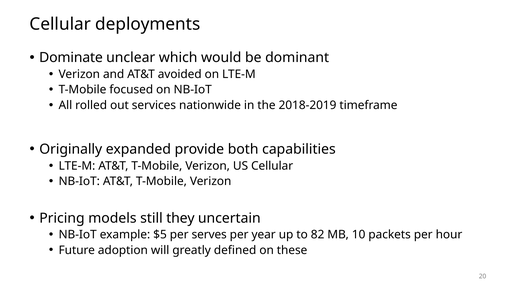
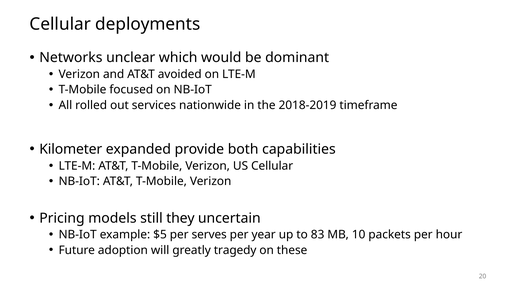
Dominate: Dominate -> Networks
Originally: Originally -> Kilometer
82: 82 -> 83
defined: defined -> tragedy
